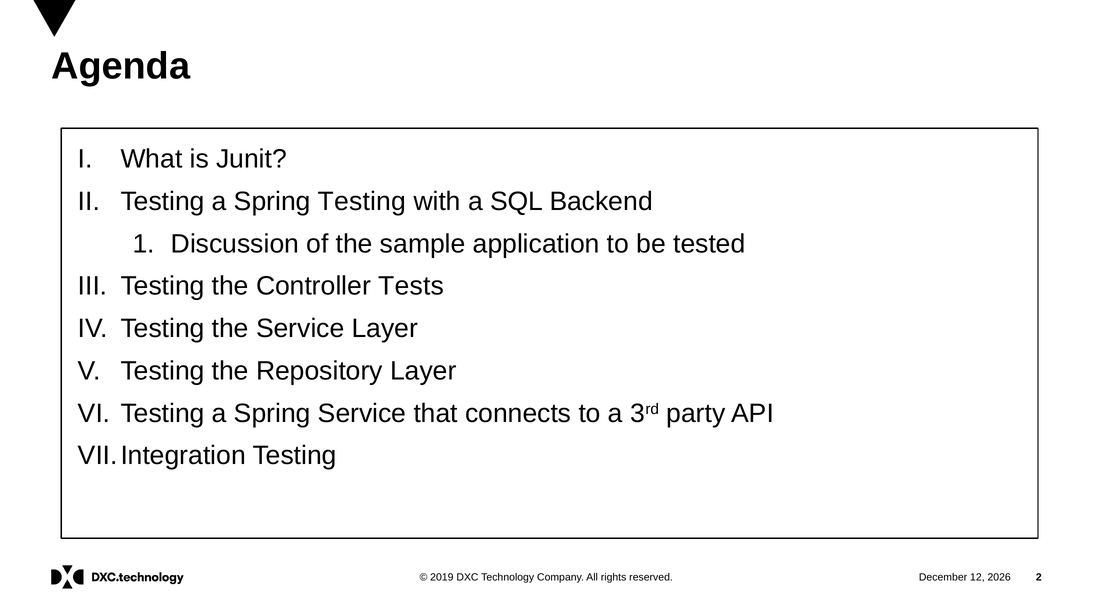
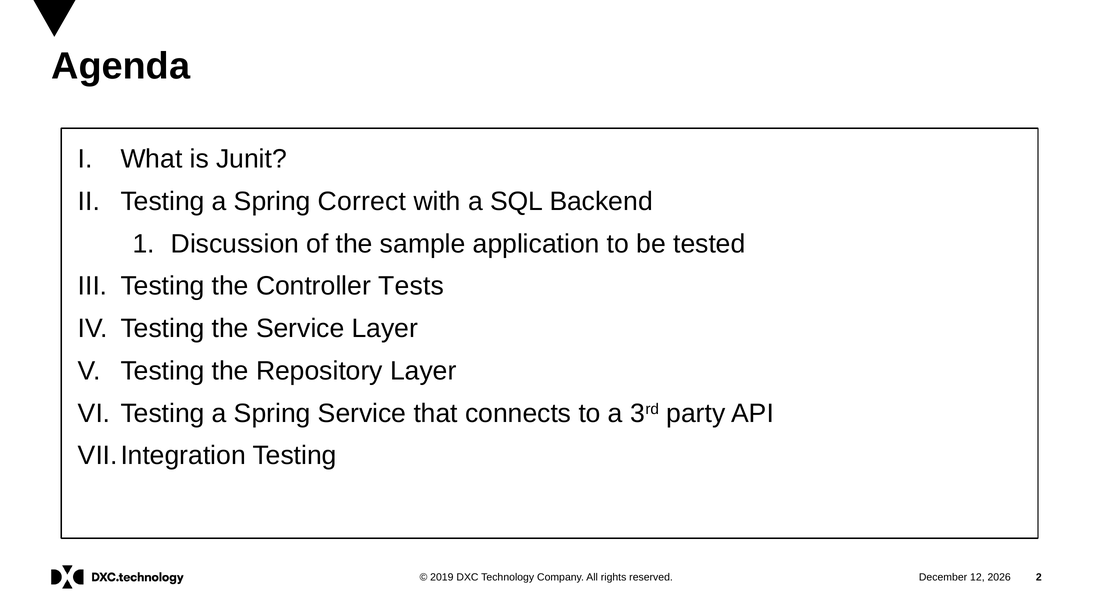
Spring Testing: Testing -> Correct
